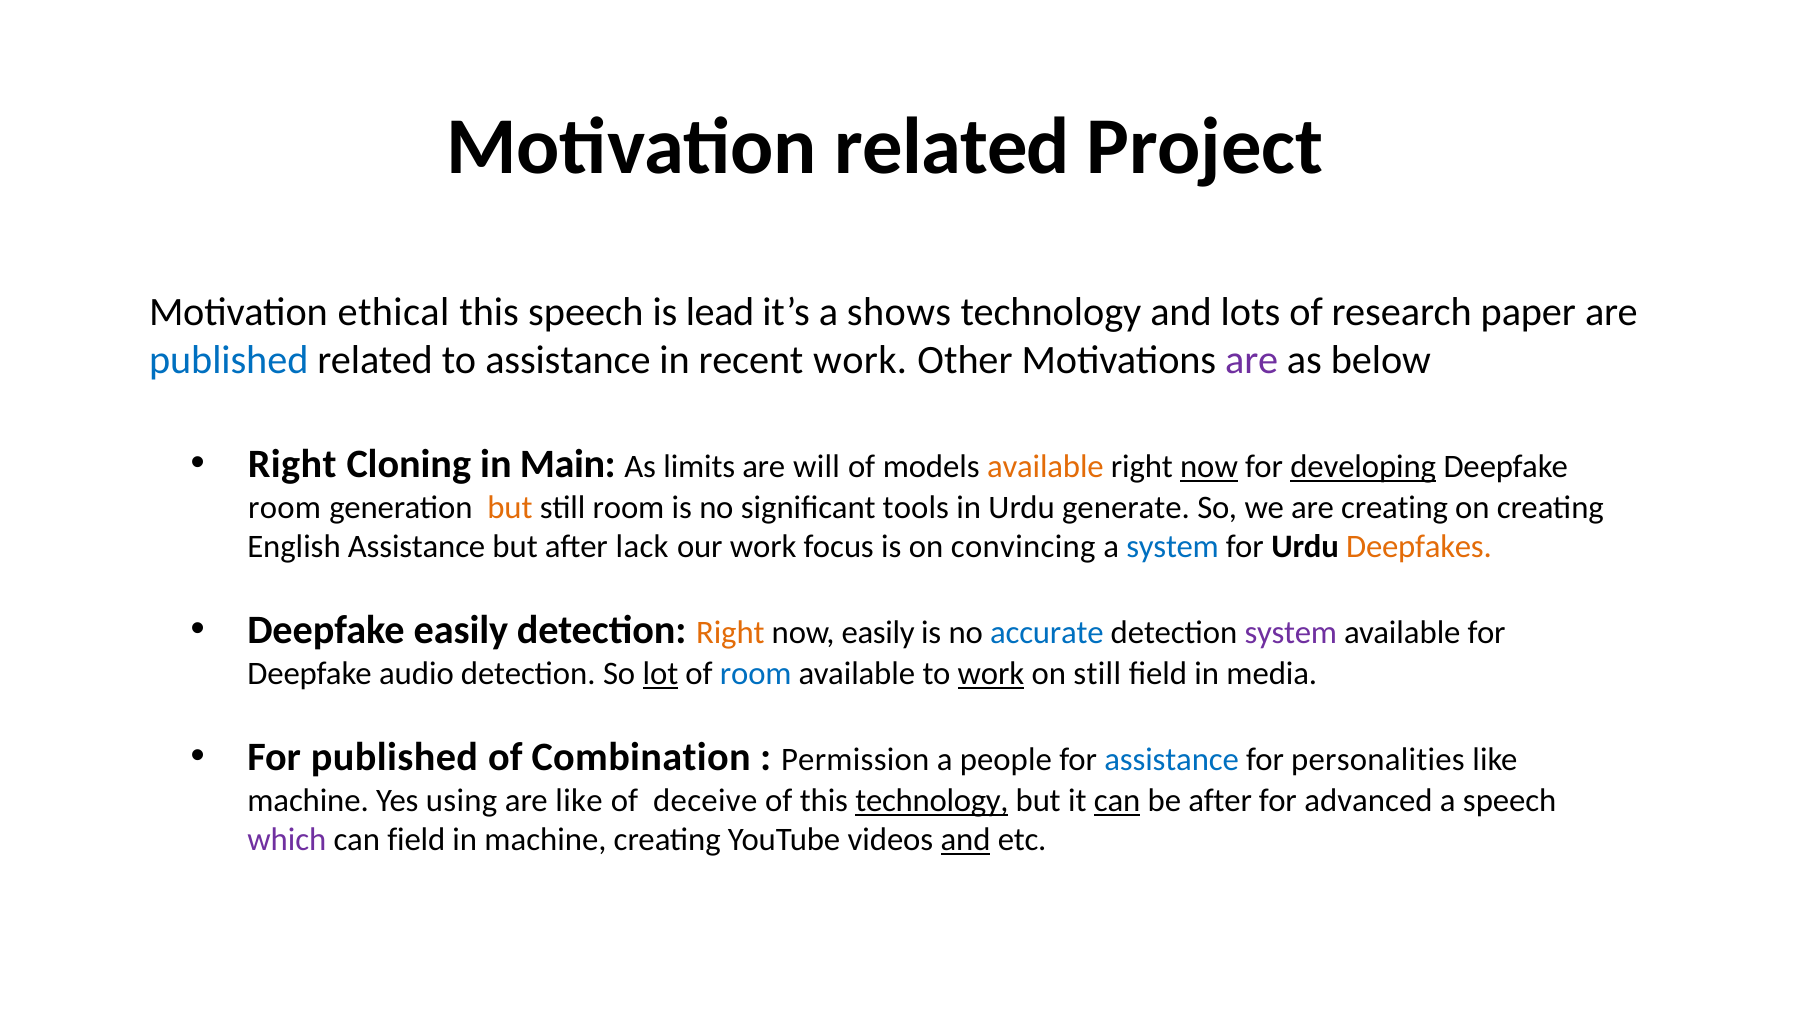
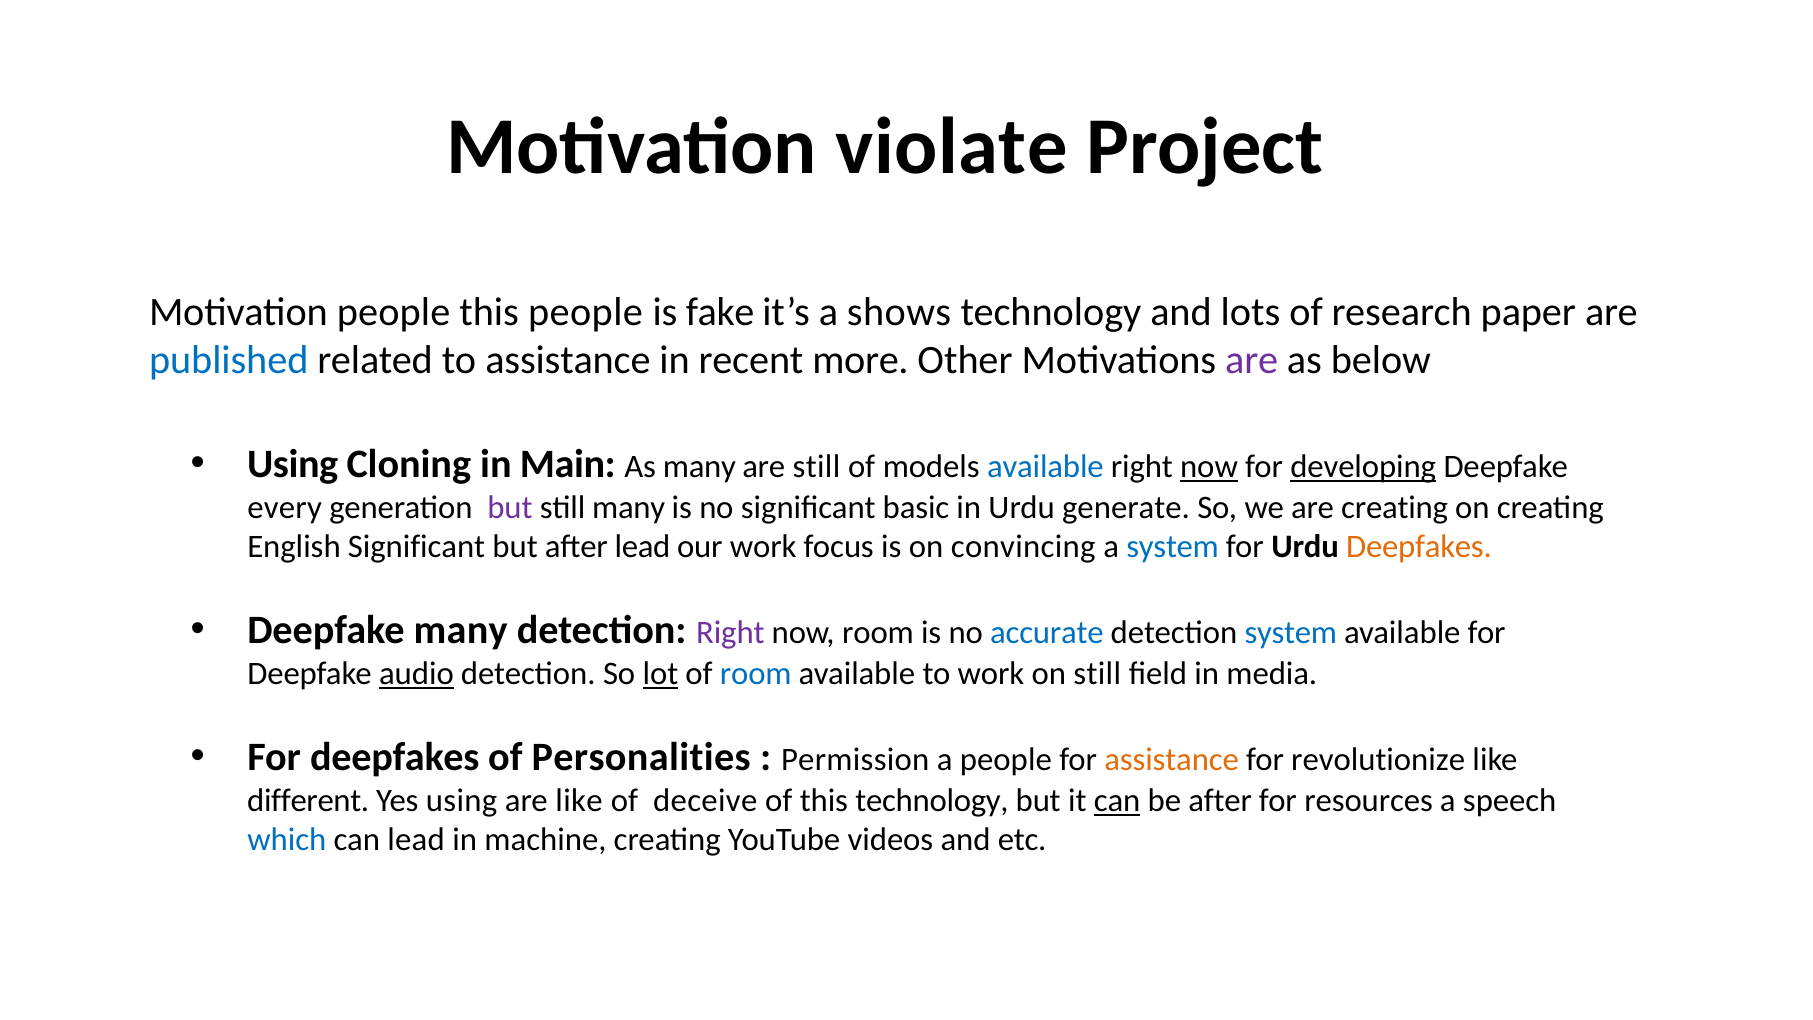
Motivation related: related -> violate
Motivation ethical: ethical -> people
this speech: speech -> people
lead: lead -> fake
recent work: work -> more
Right at (292, 464): Right -> Using
As limits: limits -> many
are will: will -> still
available at (1045, 467) colour: orange -> blue
room at (285, 507): room -> every
but at (510, 507) colour: orange -> purple
still room: room -> many
tools: tools -> basic
English Assistance: Assistance -> Significant
after lack: lack -> lead
Deepfake easily: easily -> many
Right at (730, 633) colour: orange -> purple
now easily: easily -> room
system at (1291, 633) colour: purple -> blue
audio underline: none -> present
work at (991, 674) underline: present -> none
For published: published -> deepfakes
Combination: Combination -> Personalities
assistance at (1172, 760) colour: blue -> orange
personalities: personalities -> revolutionize
machine at (308, 801): machine -> different
technology at (932, 801) underline: present -> none
advanced: advanced -> resources
which colour: purple -> blue
can field: field -> lead
and at (966, 840) underline: present -> none
